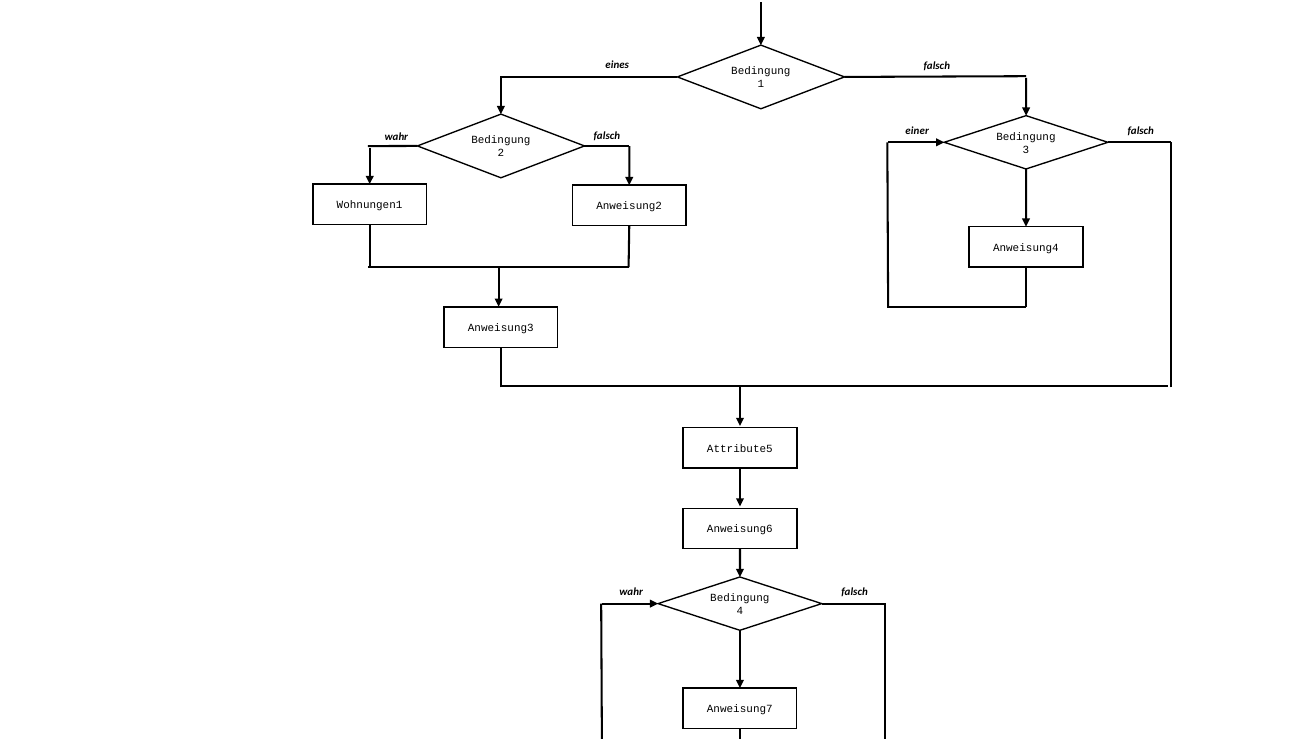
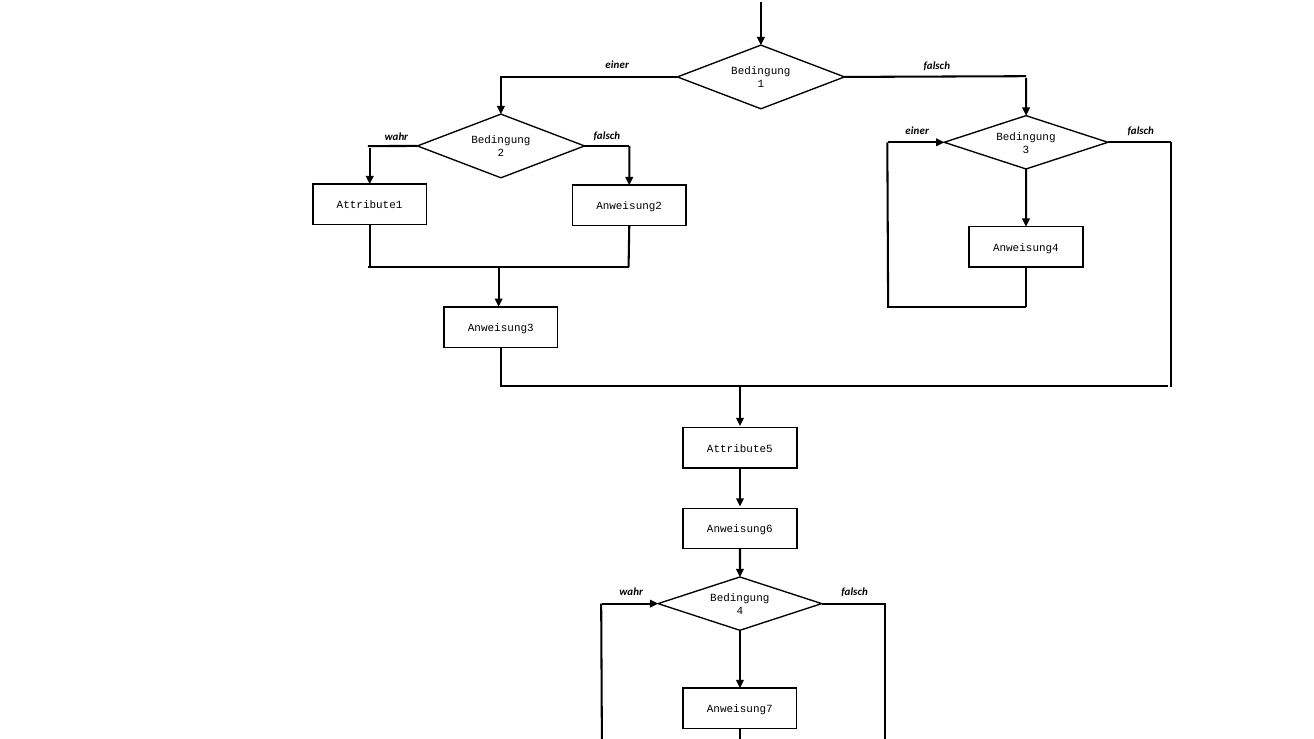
eines at (617, 65): eines -> einer
Wohnungen1: Wohnungen1 -> Attribute1
